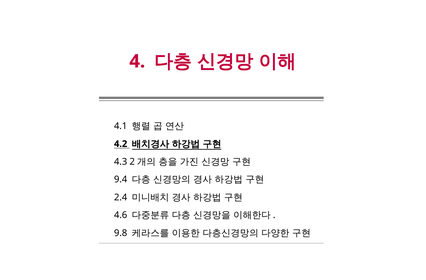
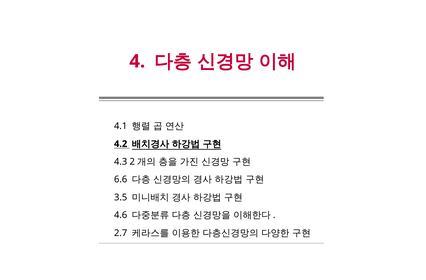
9.4: 9.4 -> 6.6
2.4: 2.4 -> 3.5
9.8: 9.8 -> 2.7
